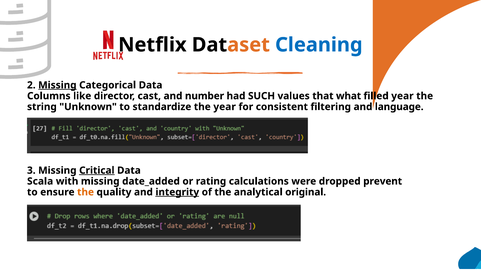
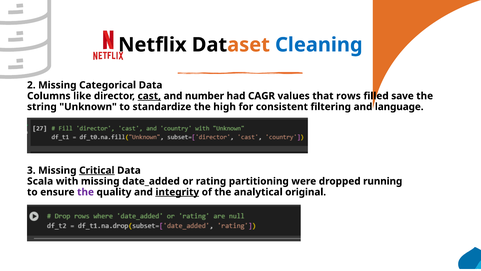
Missing at (57, 85) underline: present -> none
cast underline: none -> present
SUCH: SUCH -> CAGR
what: what -> rows
filled year: year -> save
the year: year -> high
calculations: calculations -> partitioning
prevent: prevent -> running
the at (86, 192) colour: orange -> purple
